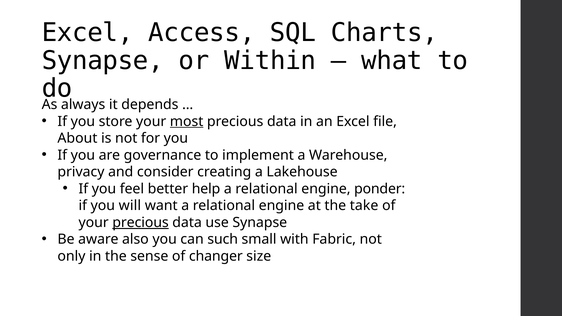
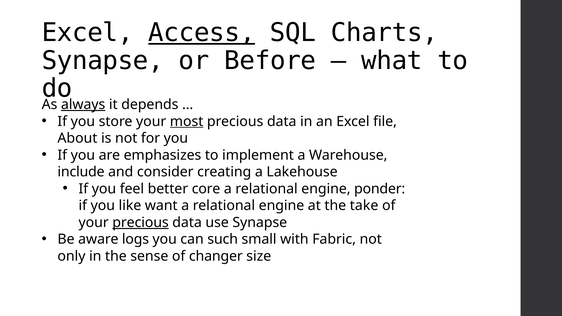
Access underline: none -> present
Within: Within -> Before
always underline: none -> present
governance: governance -> emphasizes
privacy: privacy -> include
help: help -> core
will: will -> like
also: also -> logs
